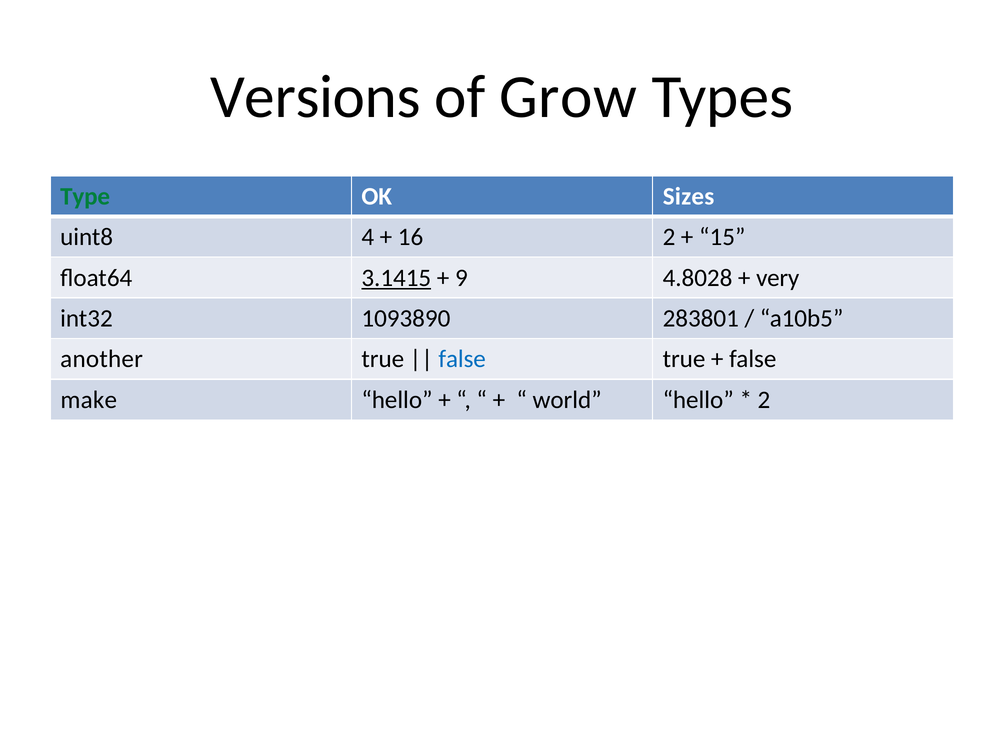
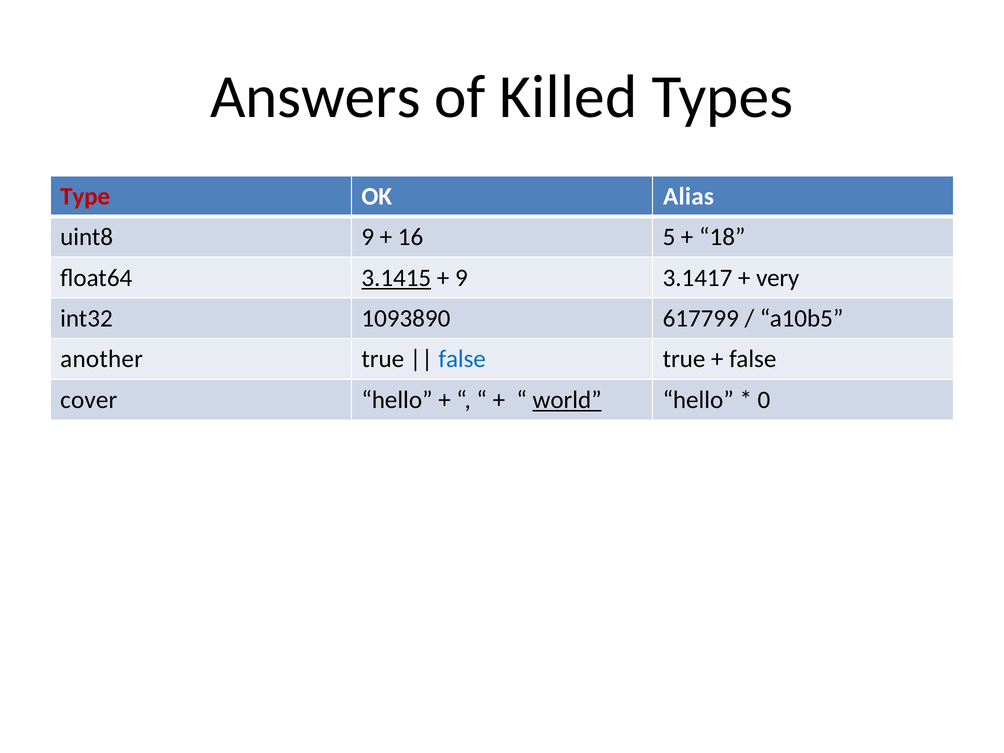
Versions: Versions -> Answers
Grow: Grow -> Killed
Type colour: green -> red
Sizes: Sizes -> Alias
uint8 4: 4 -> 9
16 2: 2 -> 5
15: 15 -> 18
4.8028: 4.8028 -> 3.1417
283801: 283801 -> 617799
make: make -> cover
world underline: none -> present
2 at (764, 400): 2 -> 0
